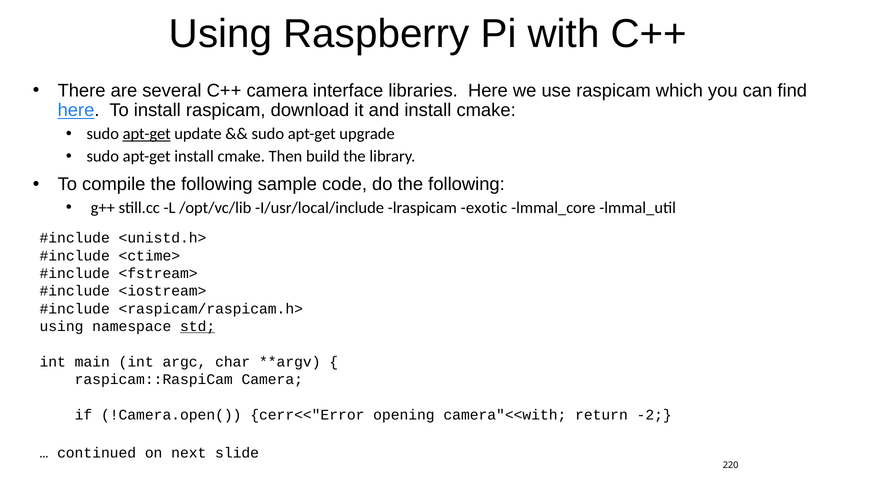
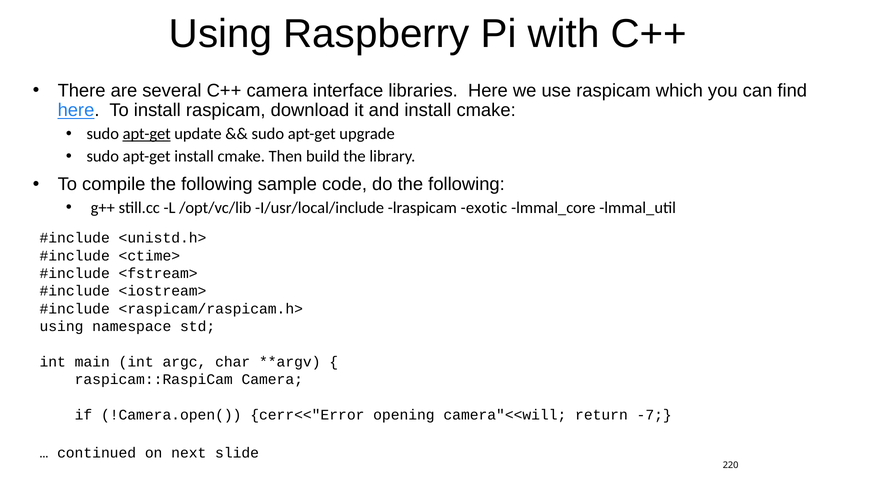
std underline: present -> none
camera"<<with: camera"<<with -> camera"<<will
-2: -2 -> -7
